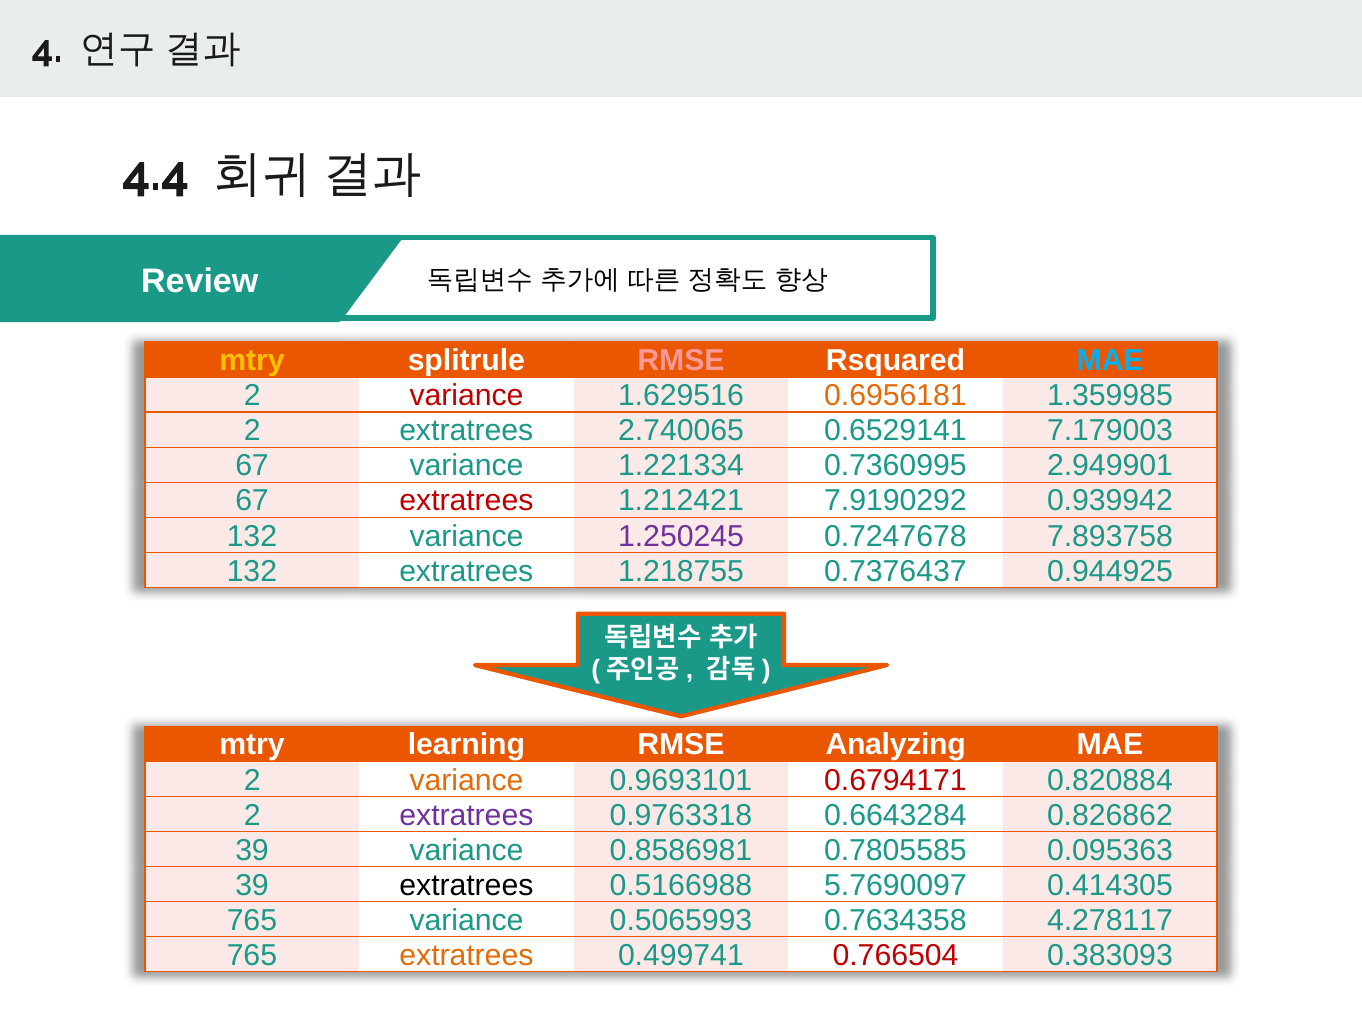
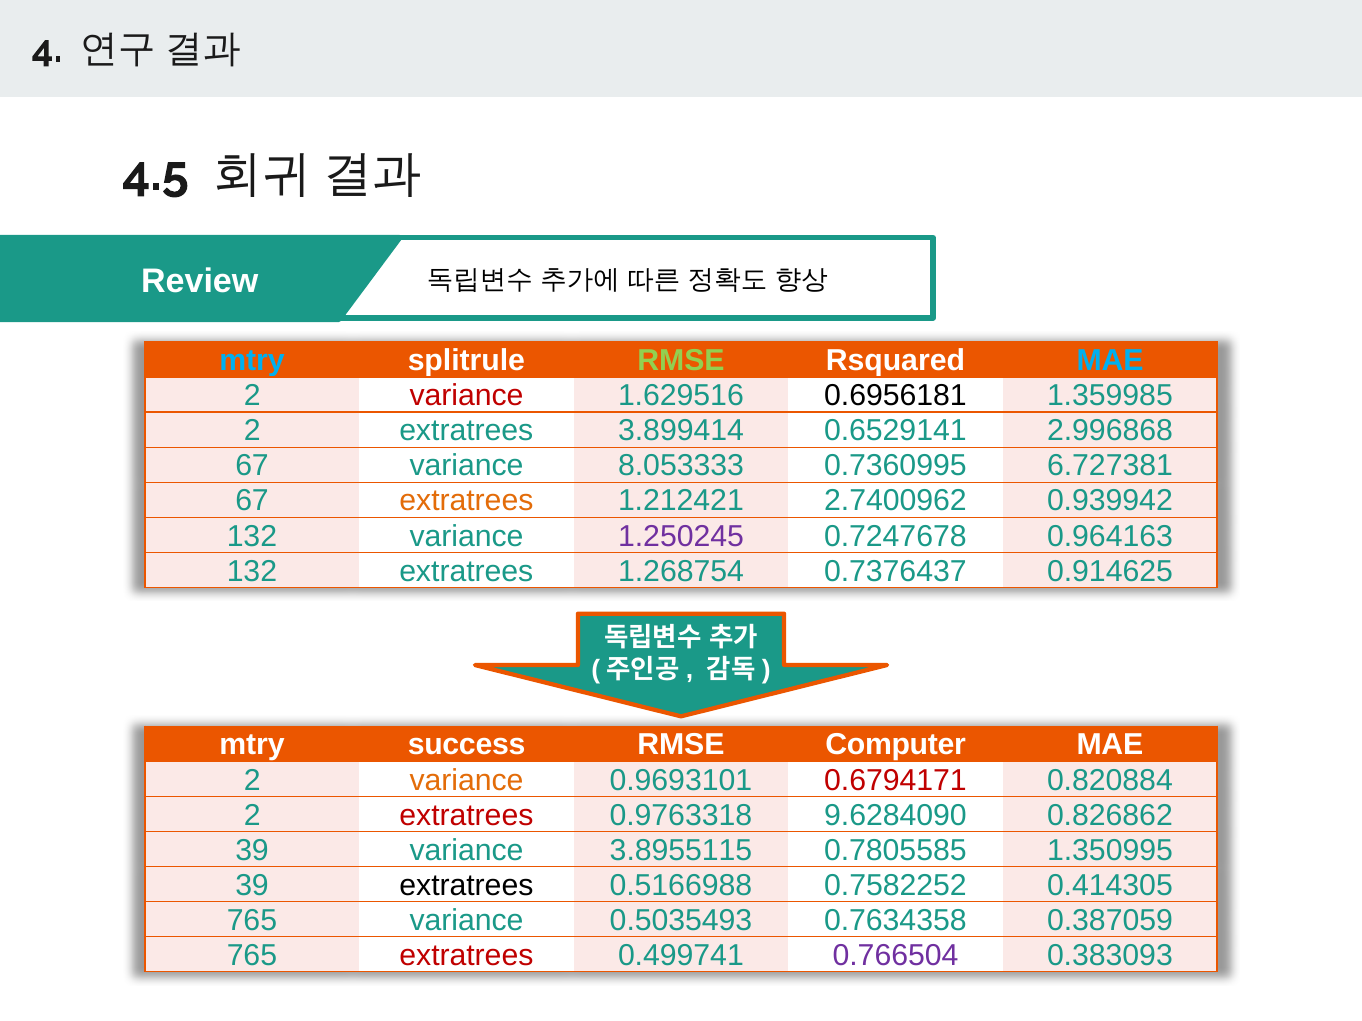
4.4: 4.4 -> 4.5
mtry at (252, 361) colour: yellow -> light blue
RMSE at (681, 361) colour: pink -> light green
0.6956181 colour: orange -> black
2.740065: 2.740065 -> 3.899414
7.179003: 7.179003 -> 2.996868
1.221334: 1.221334 -> 8.053333
2.949901: 2.949901 -> 6.727381
extratrees at (466, 501) colour: red -> orange
7.9190292: 7.9190292 -> 2.7400962
7.893758: 7.893758 -> 0.964163
1.218755: 1.218755 -> 1.268754
0.944925: 0.944925 -> 0.914625
learning: learning -> success
Analyzing: Analyzing -> Computer
extratrees at (466, 815) colour: purple -> red
0.6643284: 0.6643284 -> 9.6284090
0.8586981: 0.8586981 -> 3.8955115
0.095363: 0.095363 -> 1.350995
5.7690097: 5.7690097 -> 0.7582252
0.5065993: 0.5065993 -> 0.5035493
4.278117: 4.278117 -> 0.387059
extratrees at (466, 956) colour: orange -> red
0.766504 colour: red -> purple
